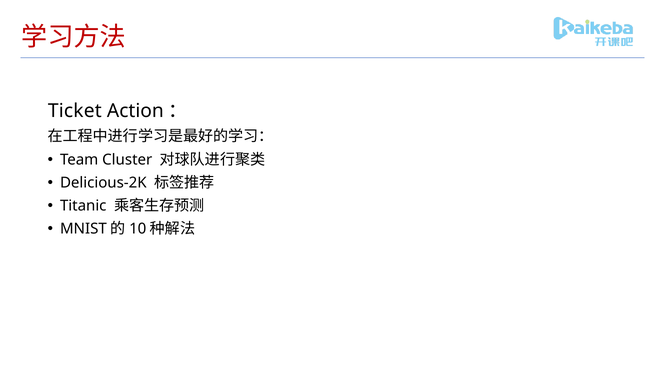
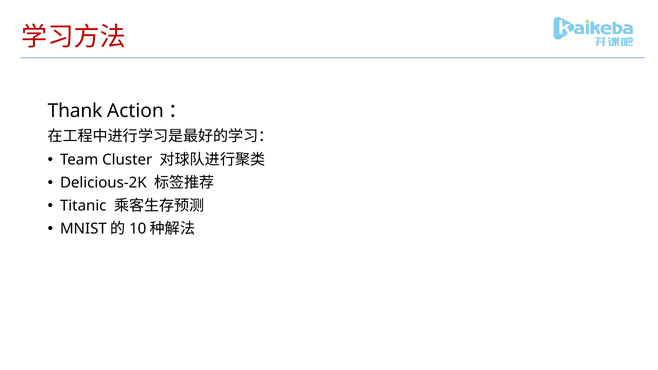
Ticket: Ticket -> Thank
